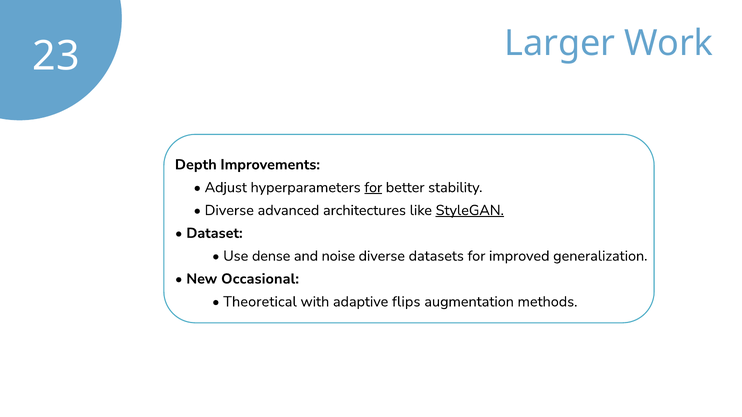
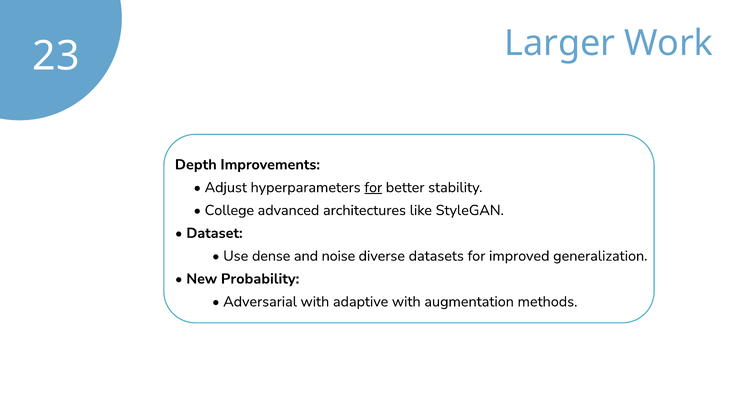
Diverse at (229, 210): Diverse -> College
StyleGAN underline: present -> none
Occasional: Occasional -> Probability
Theoretical: Theoretical -> Adversarial
adaptive flips: flips -> with
